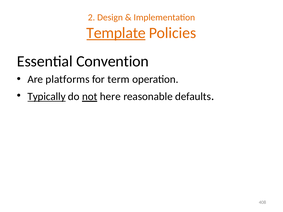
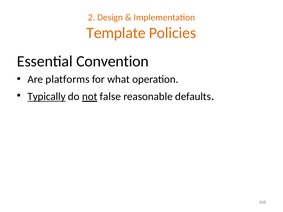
Template underline: present -> none
term: term -> what
here: here -> false
